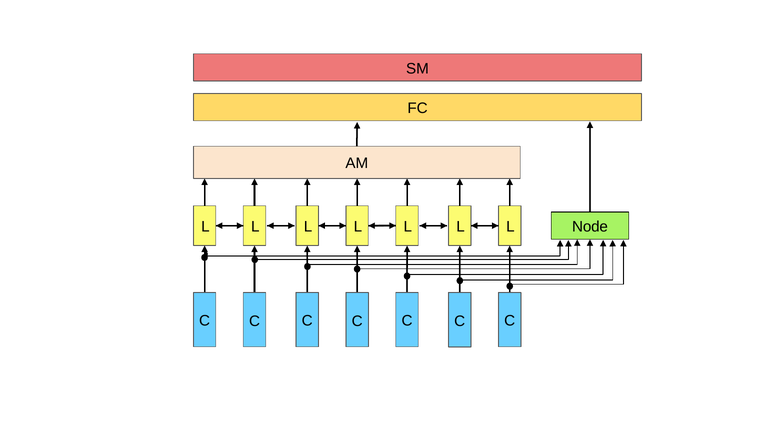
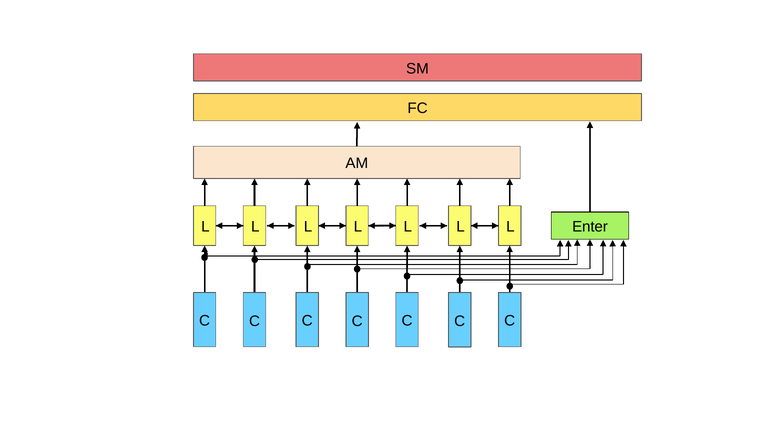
Node: Node -> Enter
